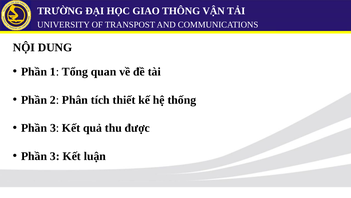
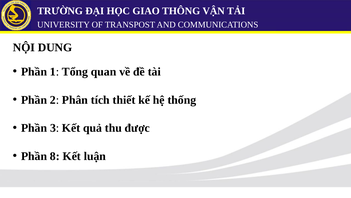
3 at (55, 156): 3 -> 8
